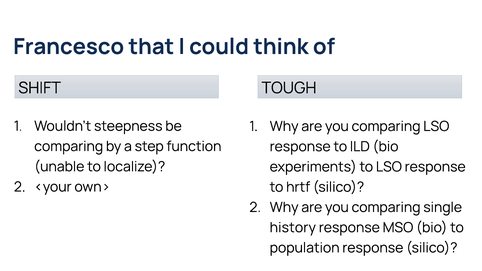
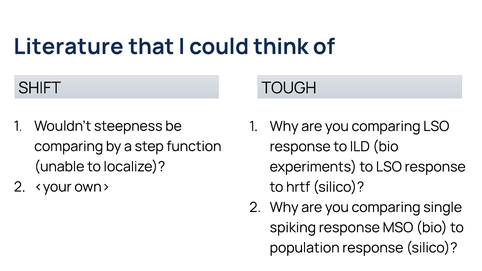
Francesco: Francesco -> Literature
history: history -> spiking
